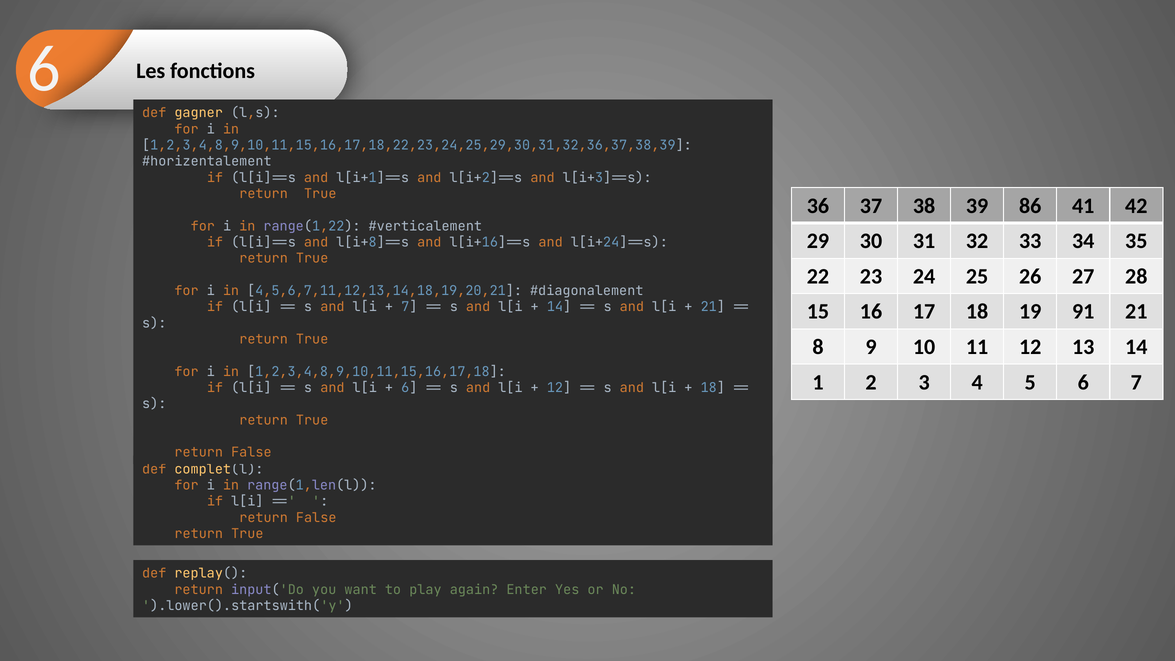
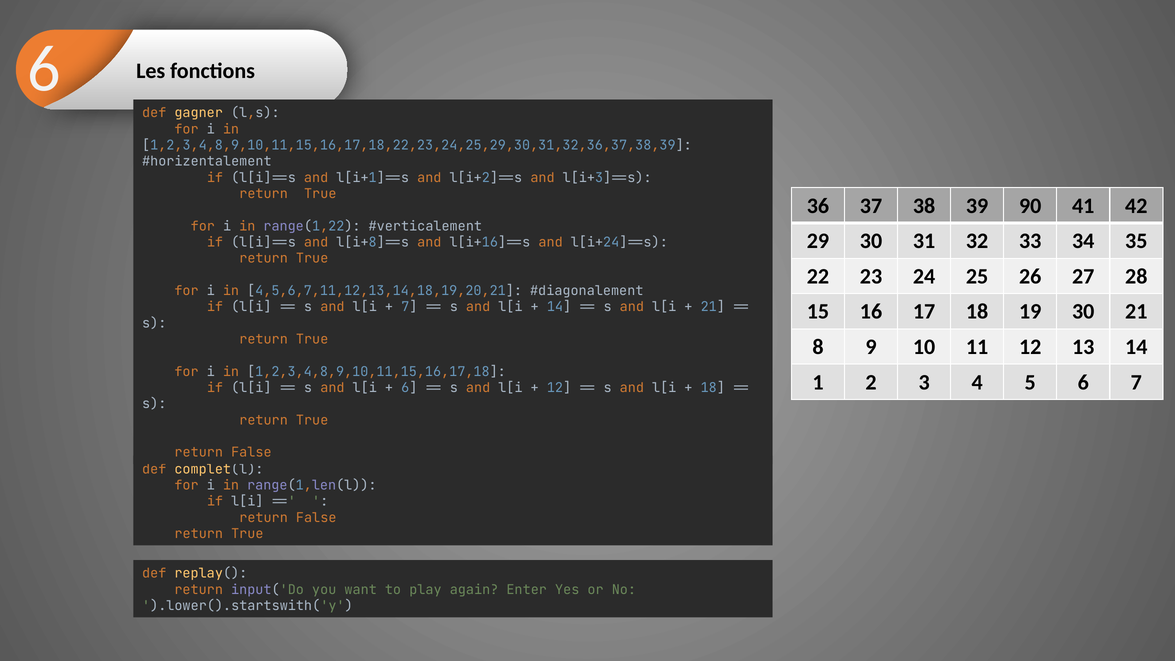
86: 86 -> 90
19 91: 91 -> 30
